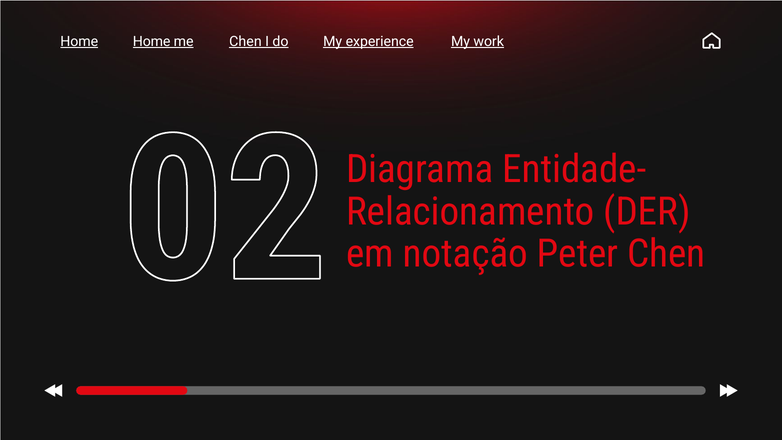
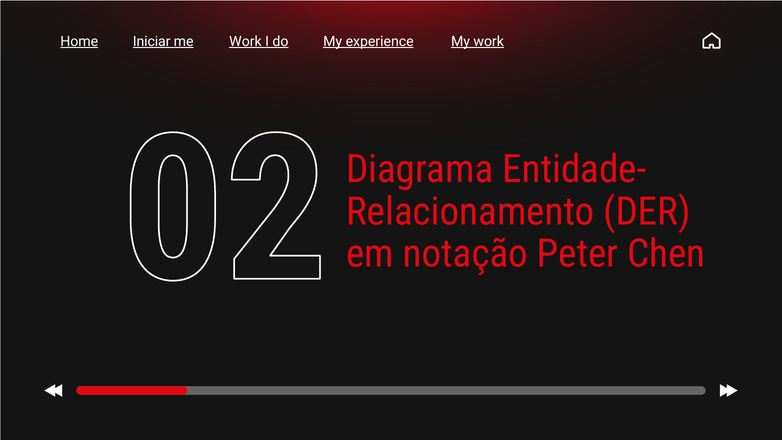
Home Home: Home -> Iniciar
me Chen: Chen -> Work
